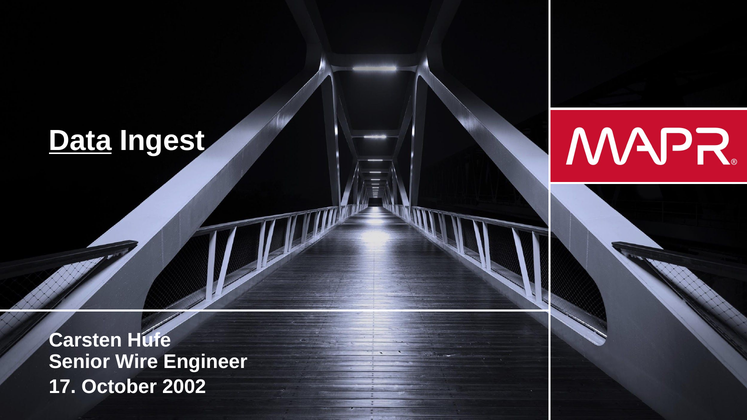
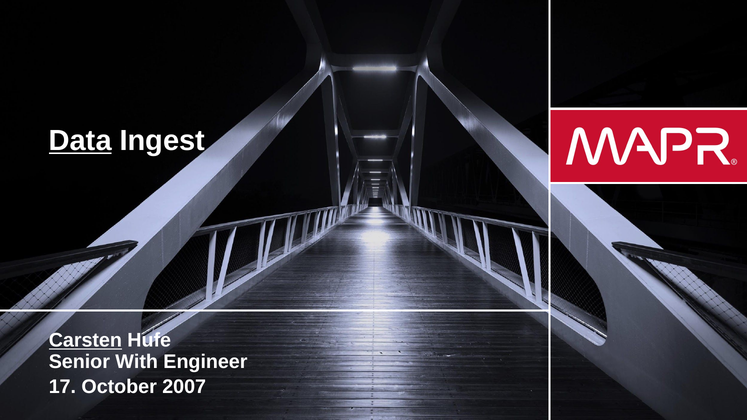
Carsten underline: none -> present
Wire: Wire -> With
2002: 2002 -> 2007
